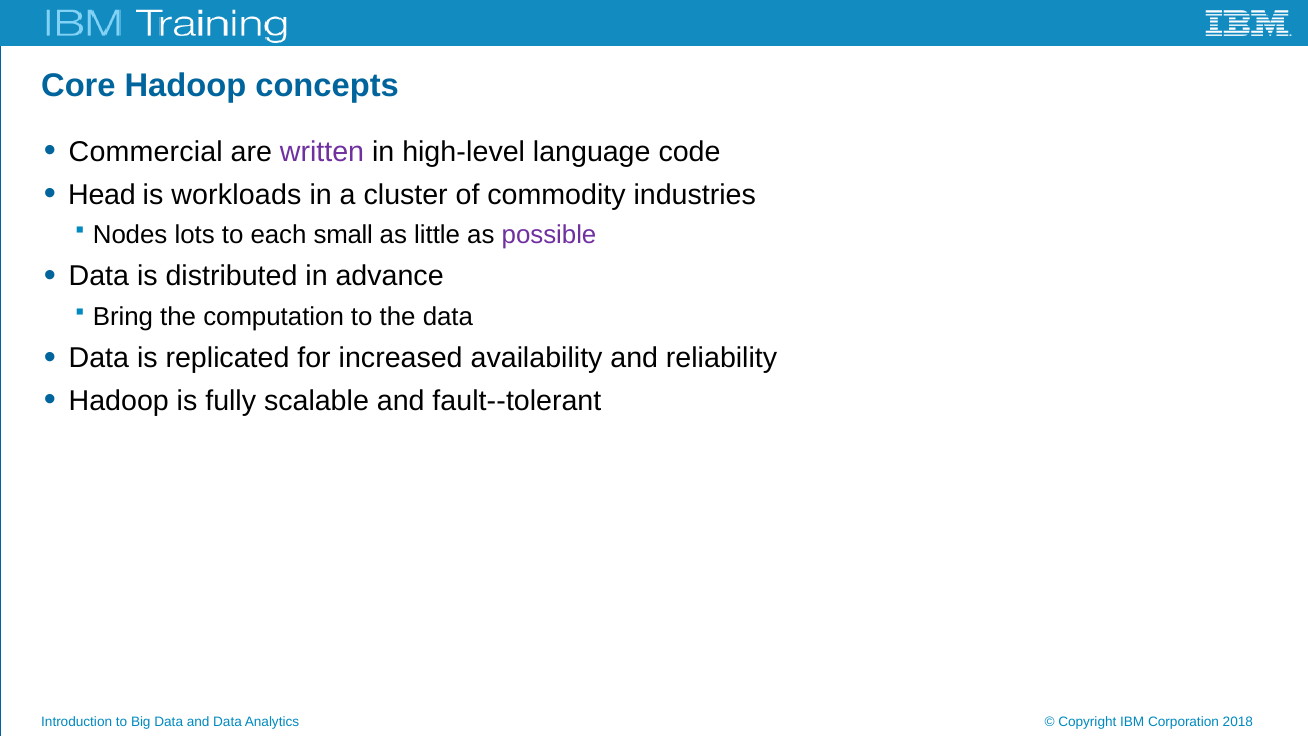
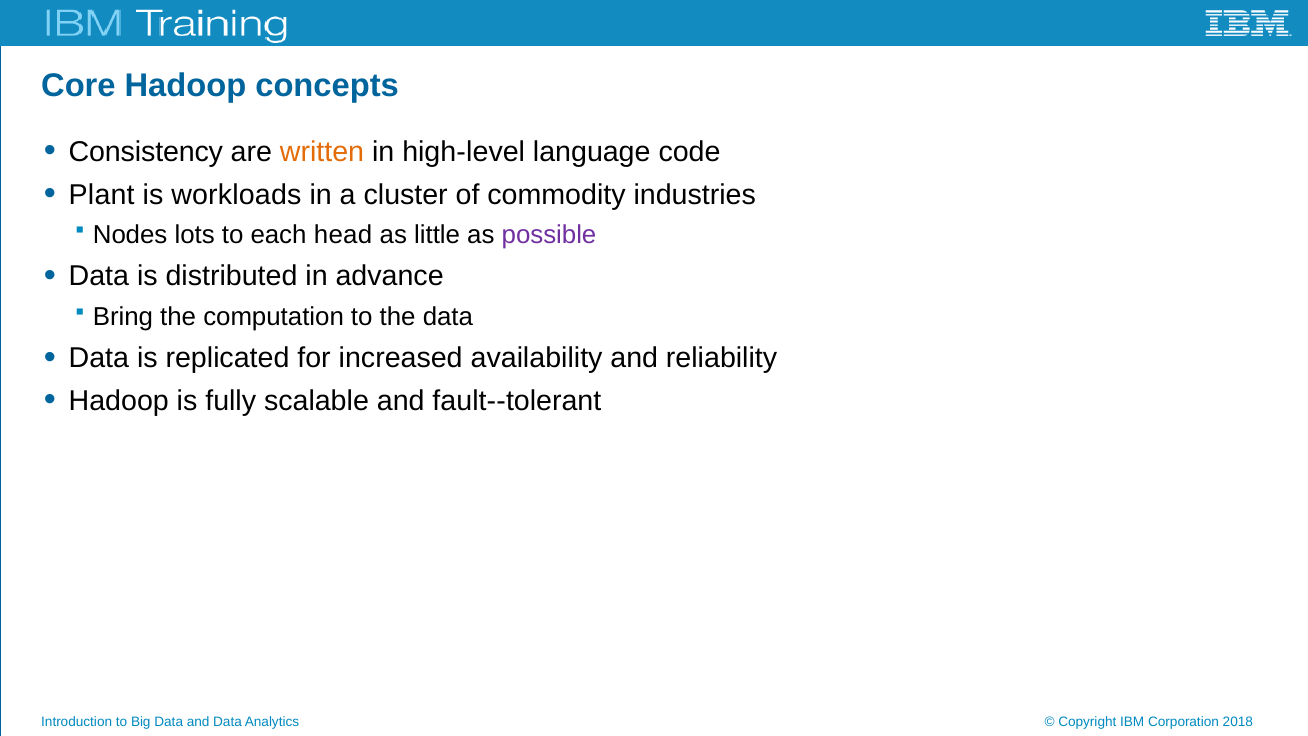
Commercial: Commercial -> Consistency
written colour: purple -> orange
Head: Head -> Plant
small: small -> head
